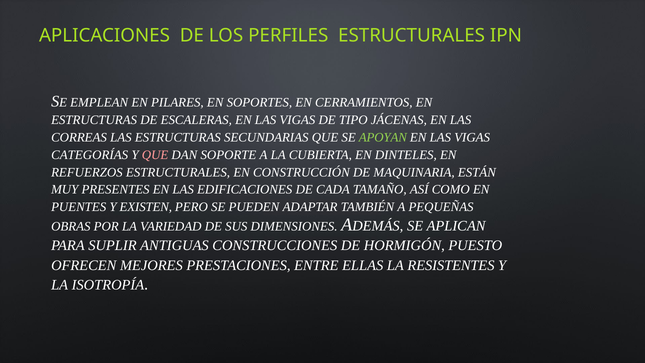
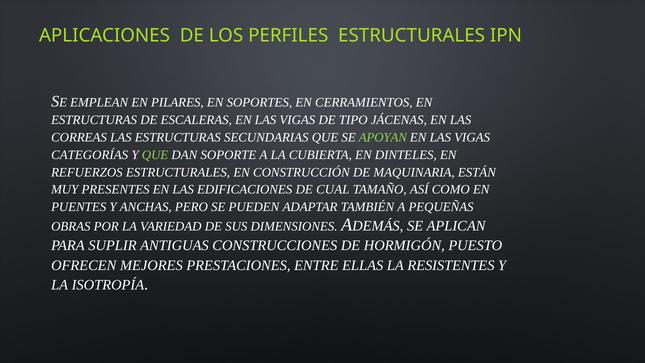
QUE at (155, 155) colour: pink -> light green
CADA: CADA -> CUAL
EXISTEN: EXISTEN -> ANCHAS
